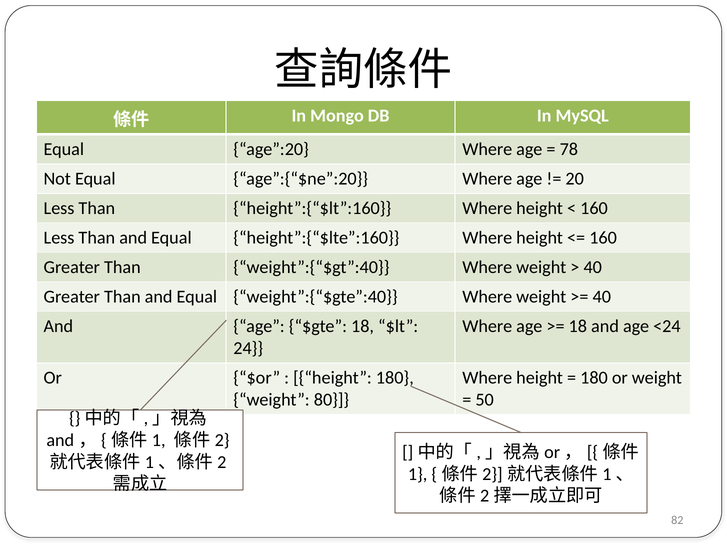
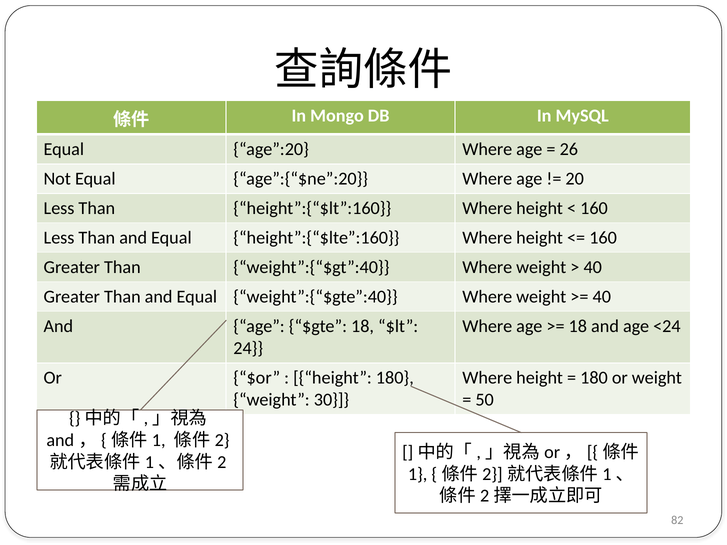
78: 78 -> 26
80: 80 -> 30
